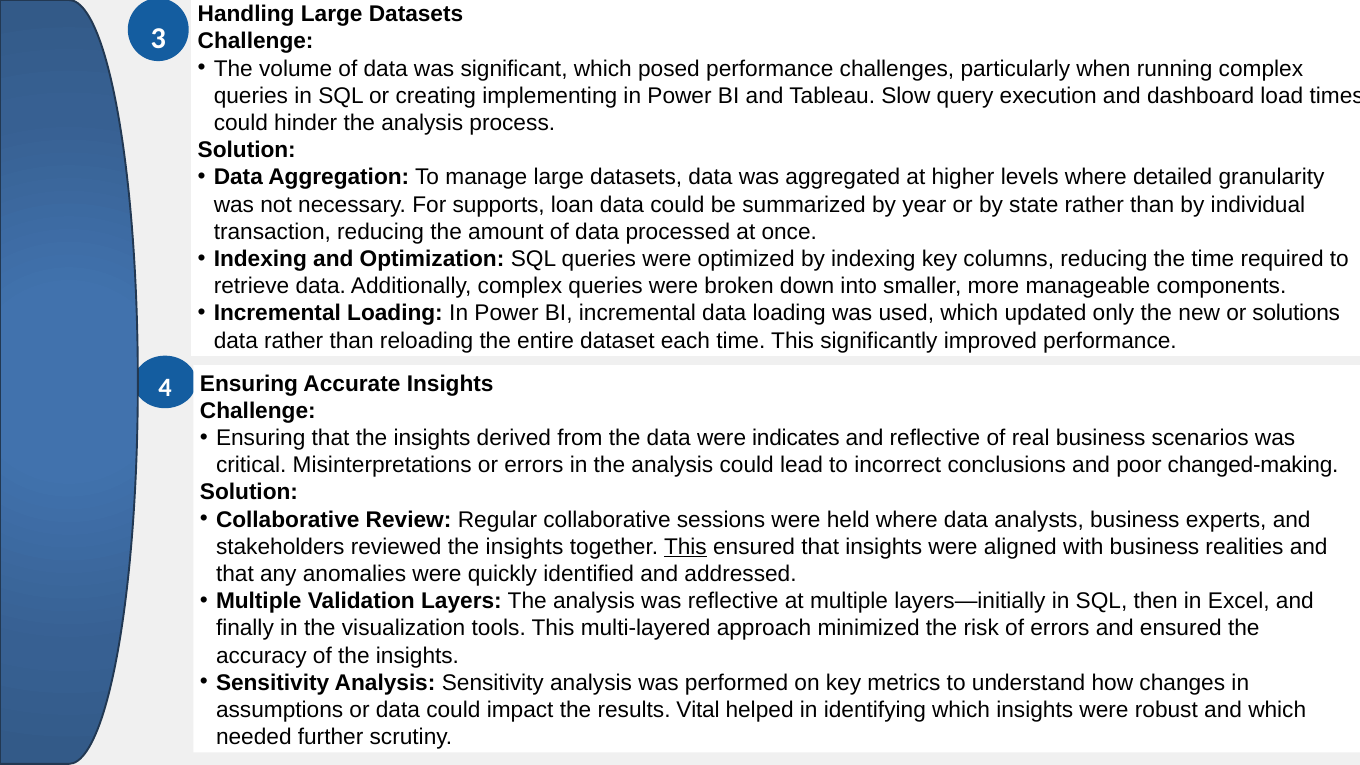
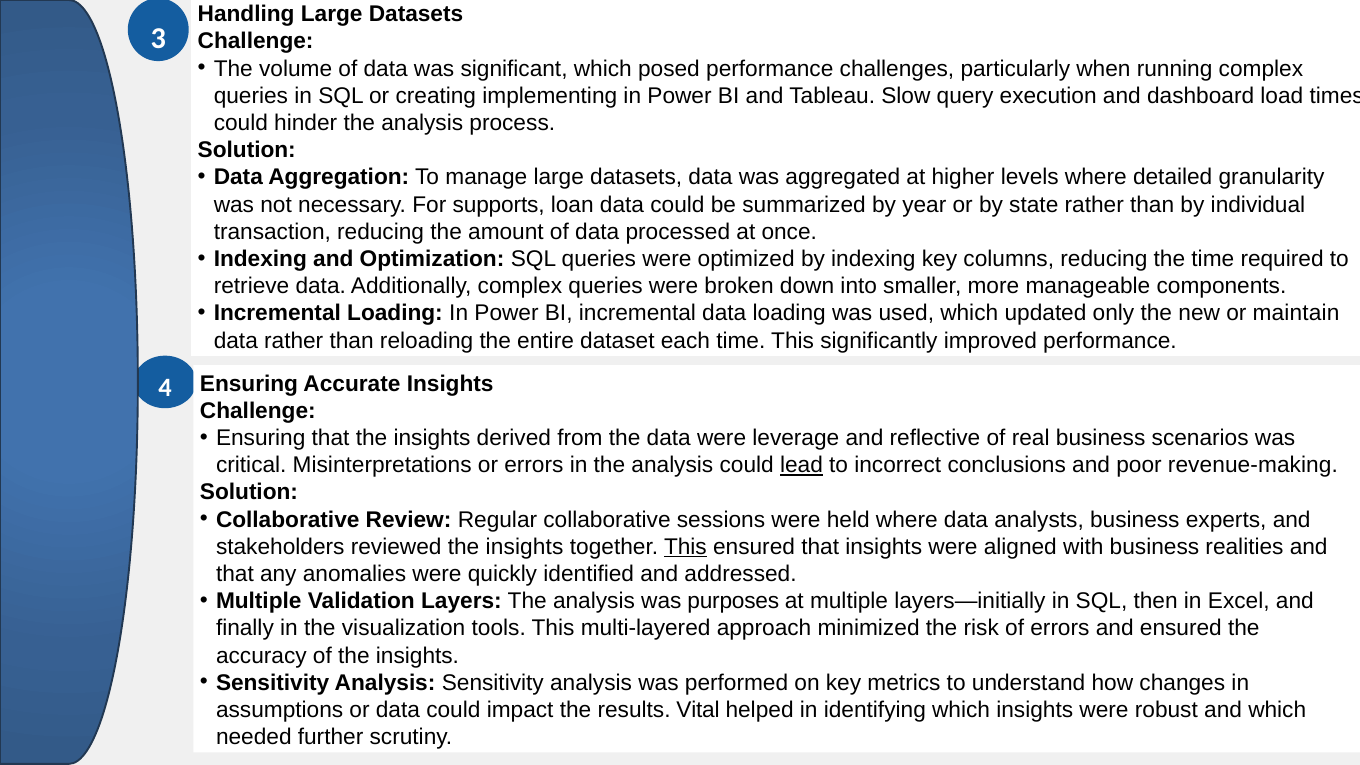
solutions: solutions -> maintain
indicates: indicates -> leverage
lead underline: none -> present
changed-making: changed-making -> revenue-making
was reflective: reflective -> purposes
